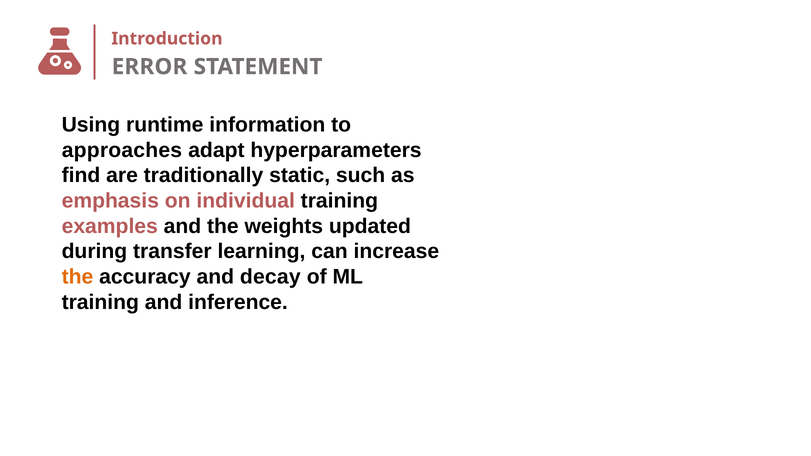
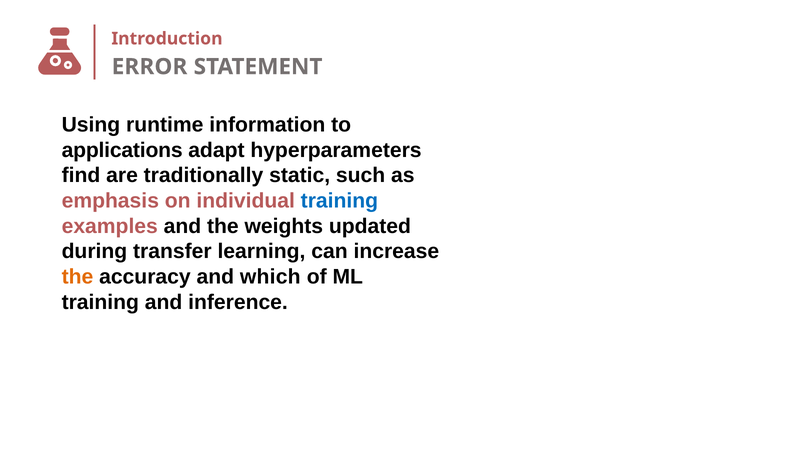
approaches: approaches -> applications
training at (339, 201) colour: black -> blue
decay: decay -> which
